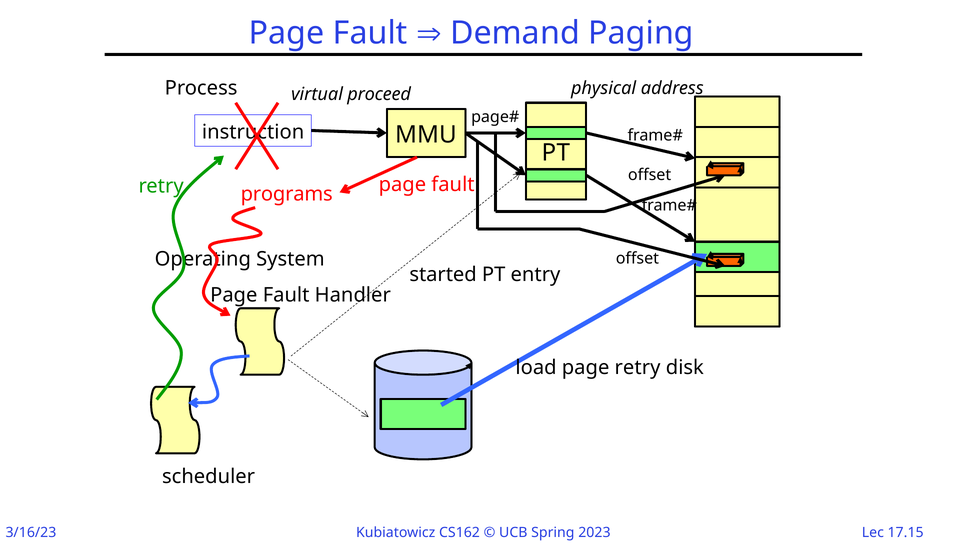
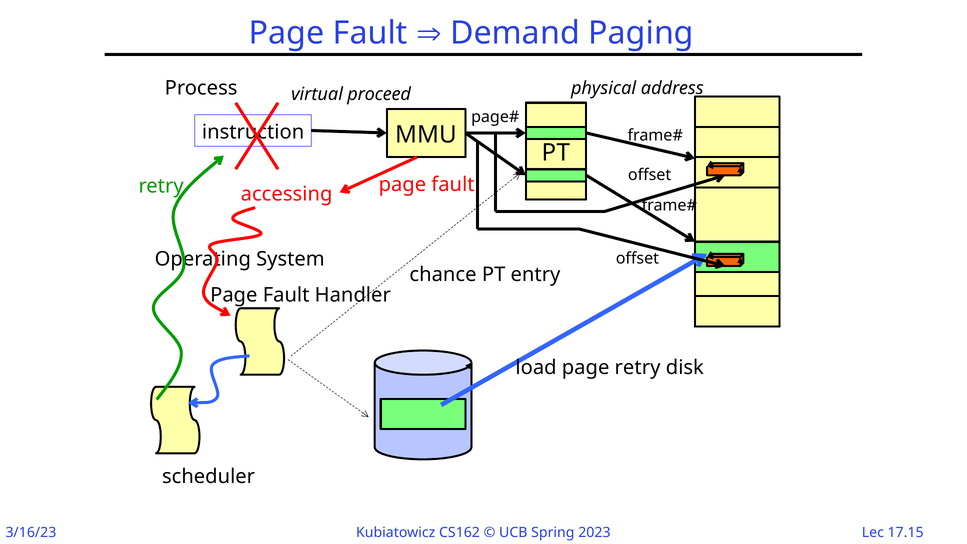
programs: programs -> accessing
started: started -> chance
